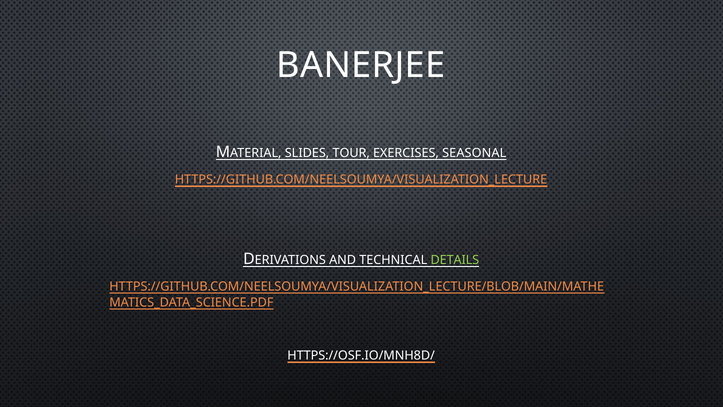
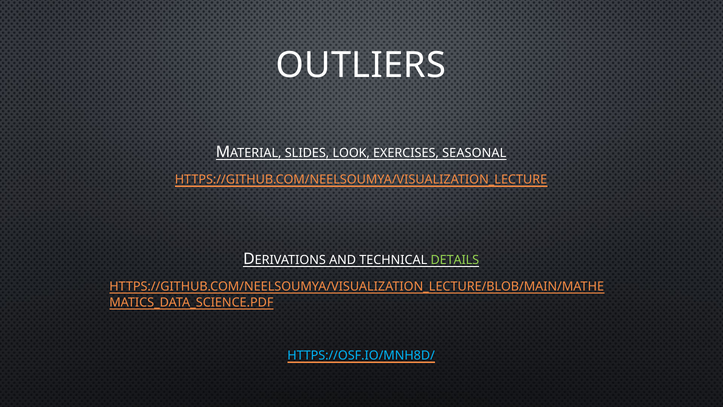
BANERJEE: BANERJEE -> OUTLIERS
TOUR: TOUR -> LOOK
HTTPS://OSF.IO/MNH8D/ colour: white -> light blue
